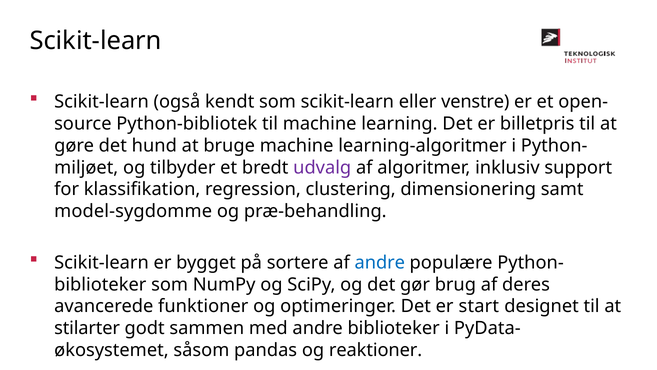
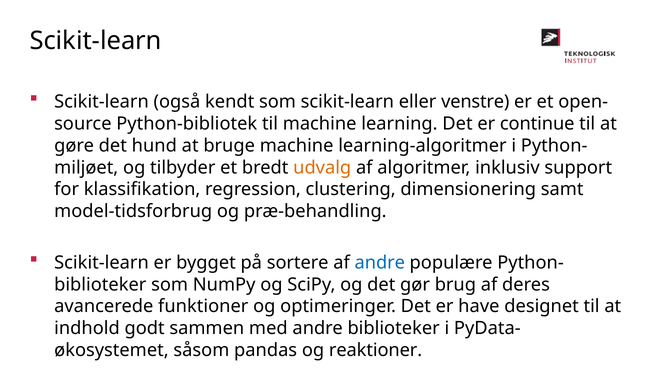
billetpris: billetpris -> continue
udvalg colour: purple -> orange
model-sygdomme: model-sygdomme -> model-tidsforbrug
start: start -> have
stilarter: stilarter -> indhold
